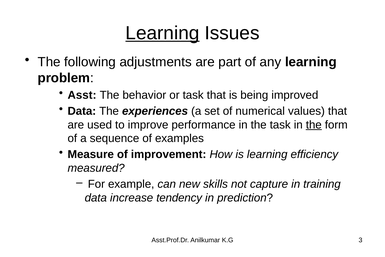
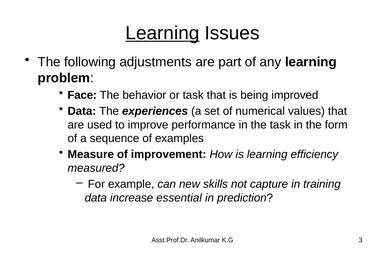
Asst: Asst -> Face
the at (314, 125) underline: present -> none
tendency: tendency -> essential
